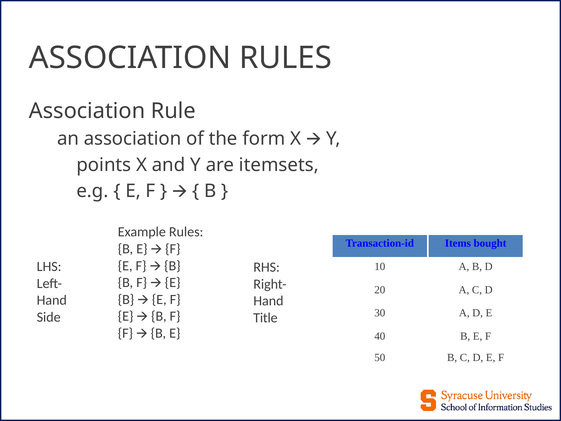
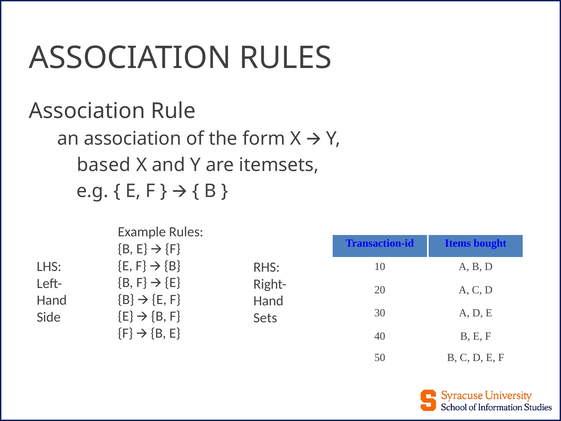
points: points -> based
Title: Title -> Sets
